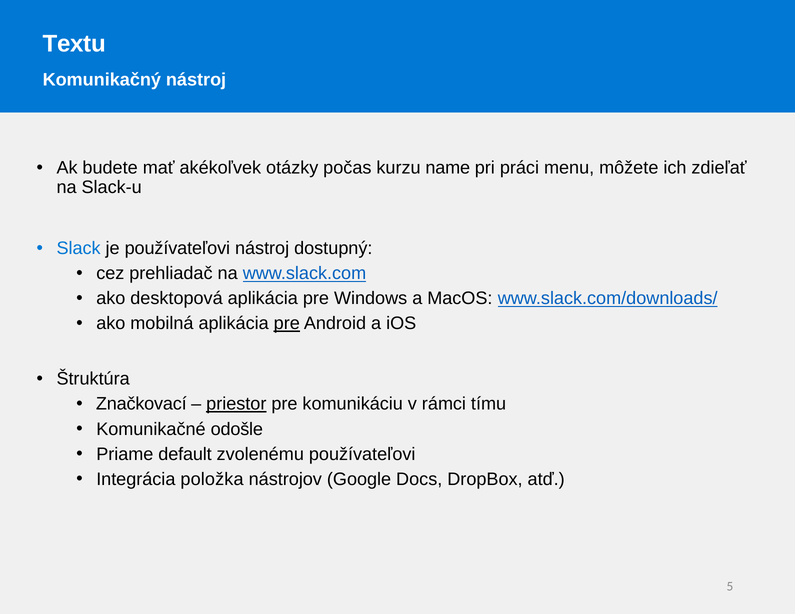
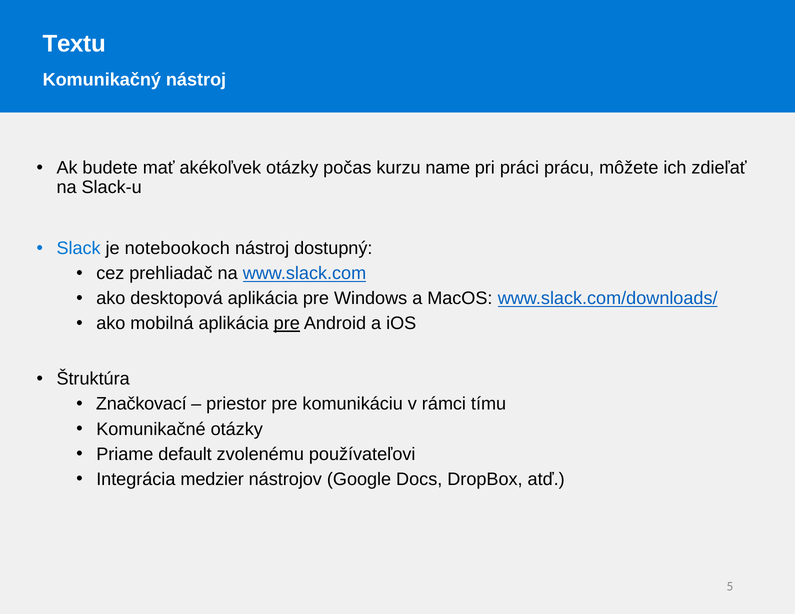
menu: menu -> prácu
je používateľovi: používateľovi -> notebookoch
priestor underline: present -> none
Komunikačné odošle: odošle -> otázky
položka: položka -> medzier
